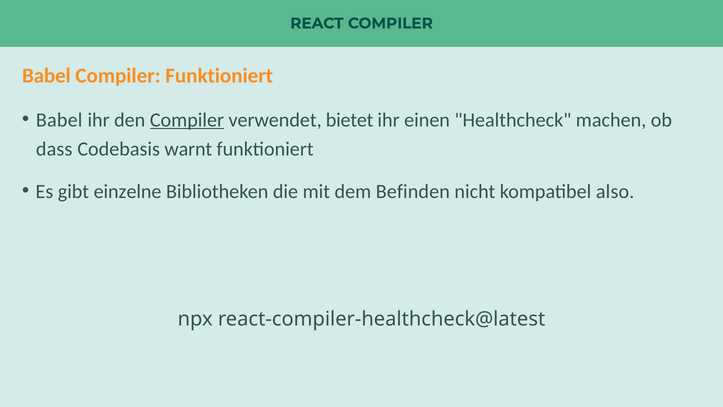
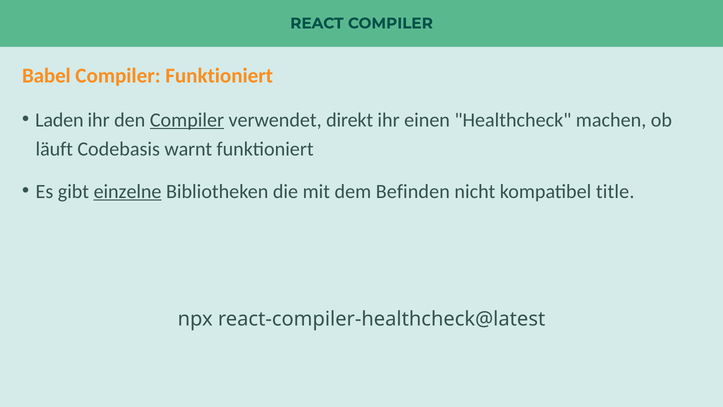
Babel at (59, 120): Babel -> Laden
bietet: bietet -> direkt
dass: dass -> läuft
einzelne underline: none -> present
also: also -> title
